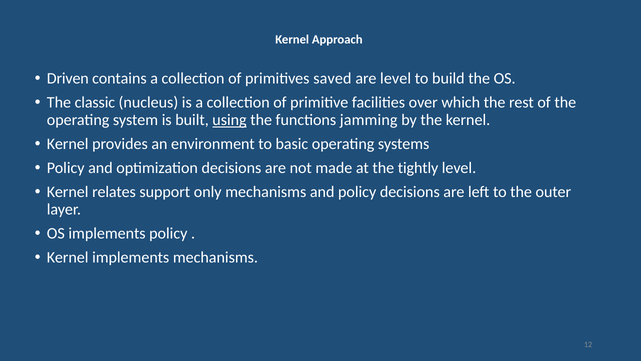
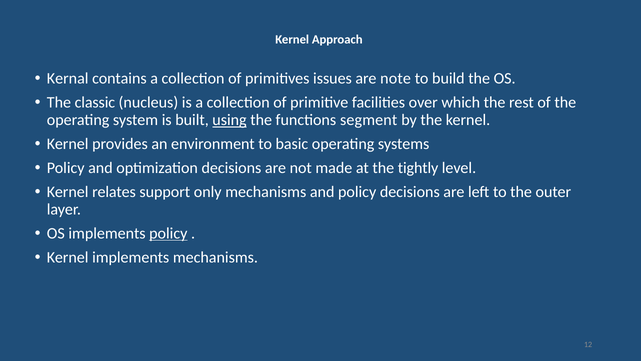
Driven: Driven -> Kernal
saved: saved -> issues
are level: level -> note
jamming: jamming -> segment
policy at (168, 233) underline: none -> present
